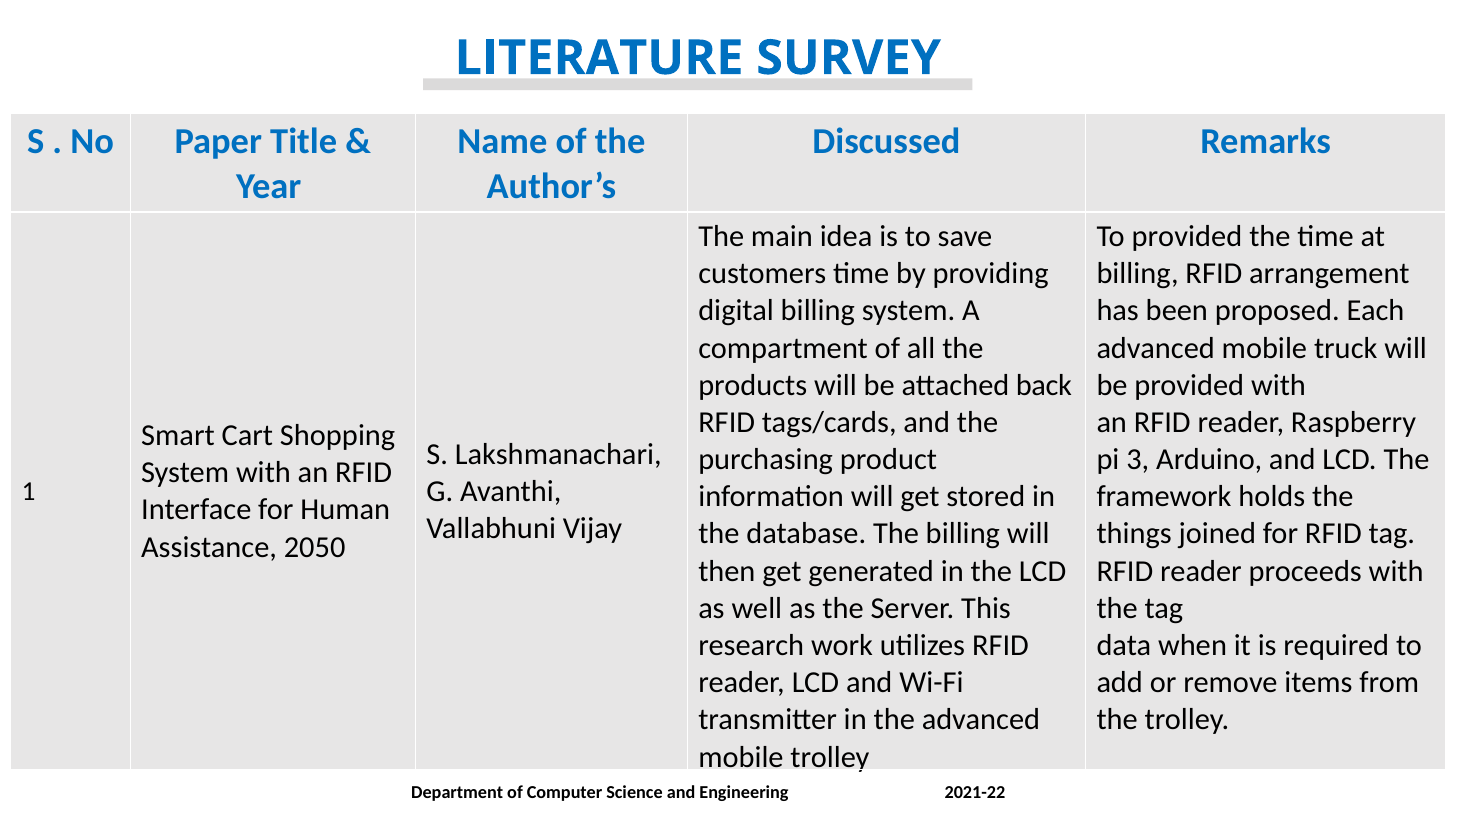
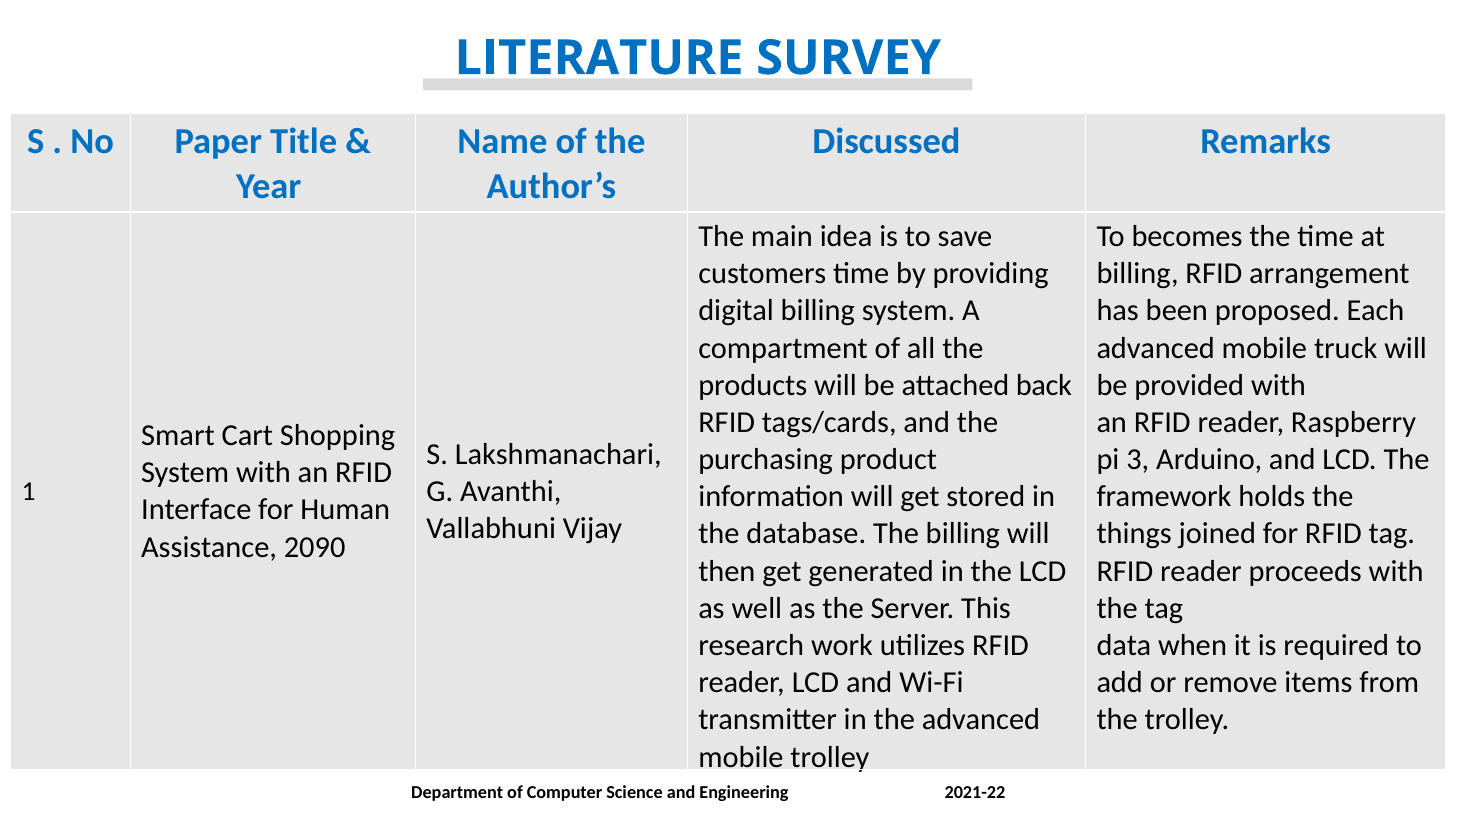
To provided: provided -> becomes
2050: 2050 -> 2090
